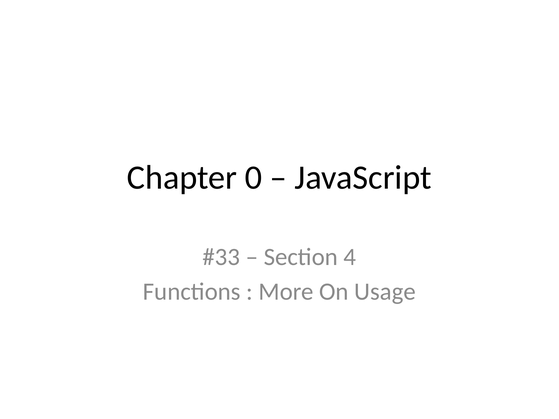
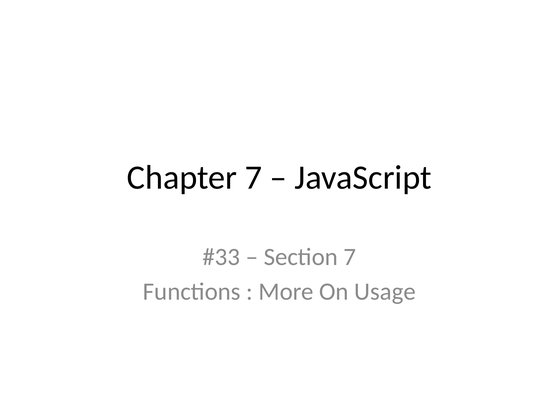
Chapter 0: 0 -> 7
Section 4: 4 -> 7
